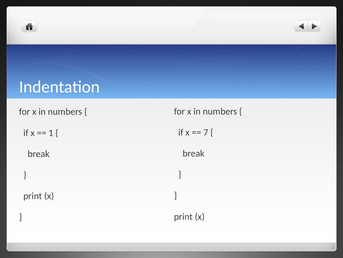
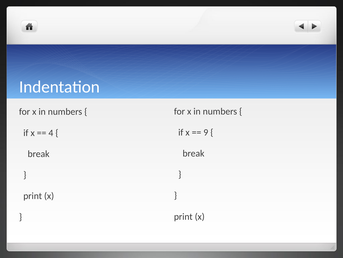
7: 7 -> 9
1: 1 -> 4
